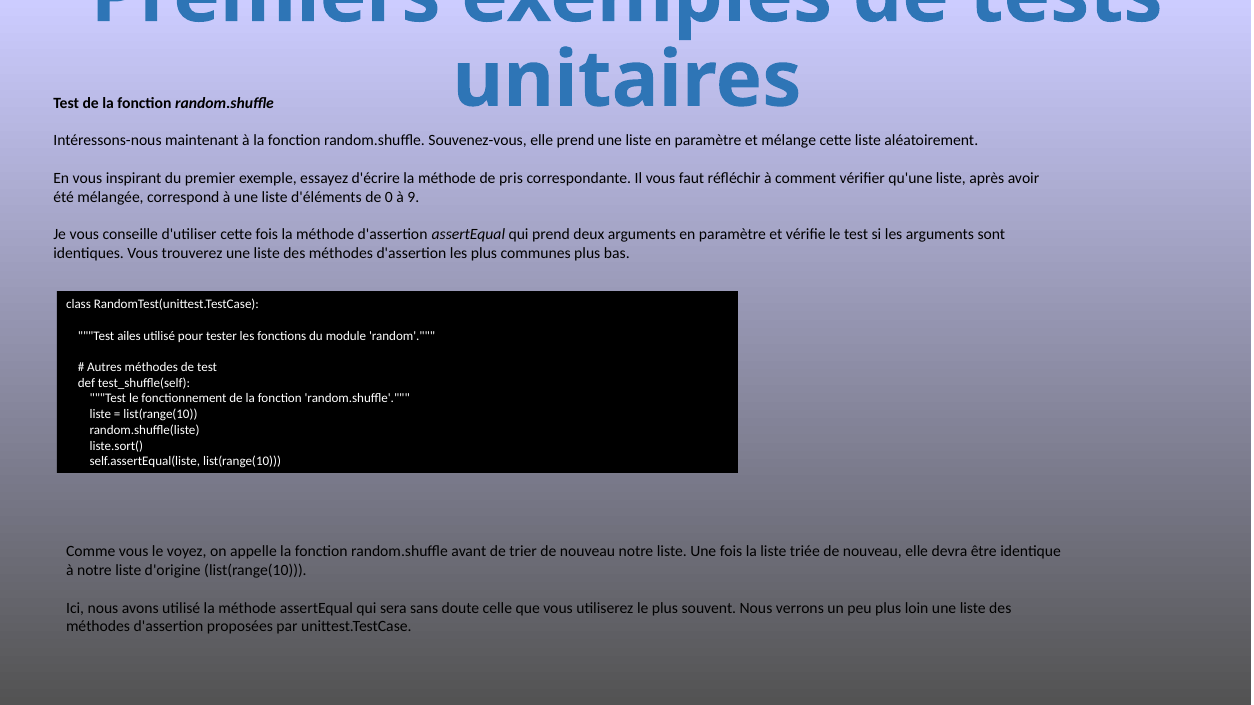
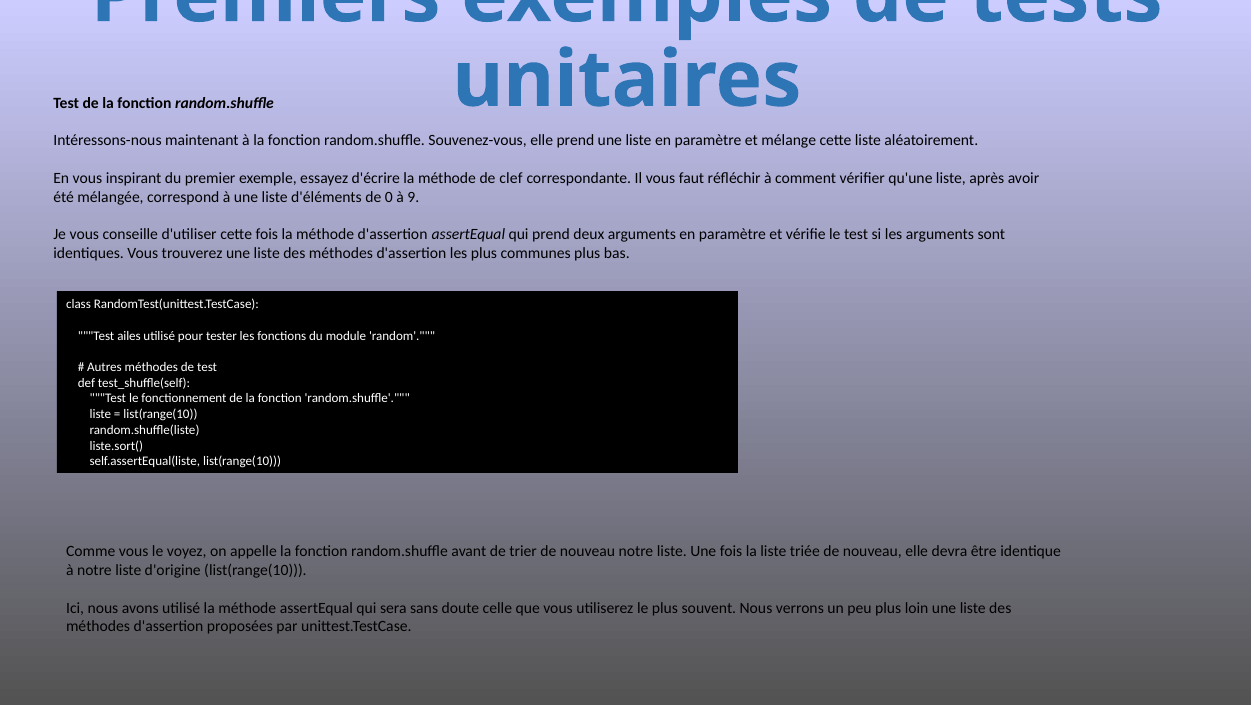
pris: pris -> clef
